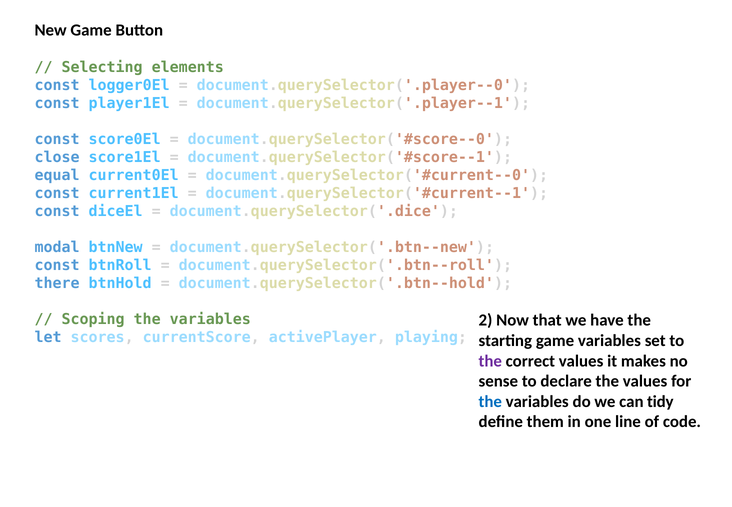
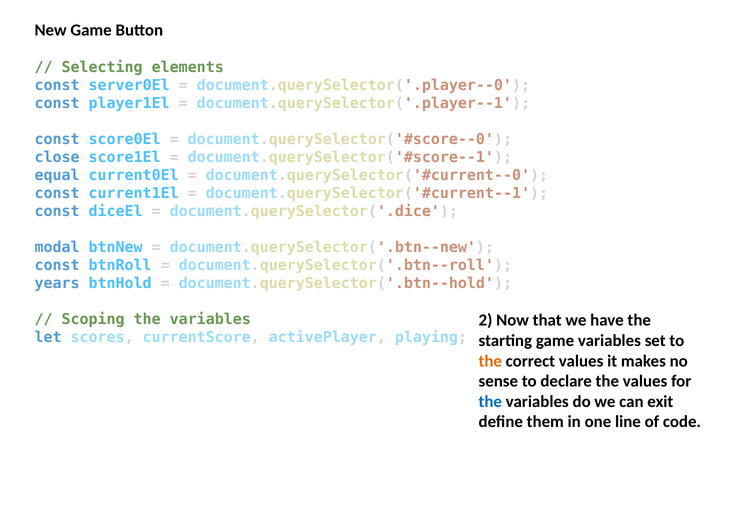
logger0El: logger0El -> server0El
there: there -> years
the at (490, 361) colour: purple -> orange
tidy: tidy -> exit
